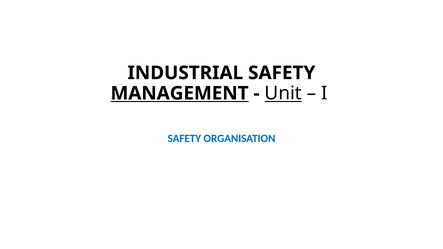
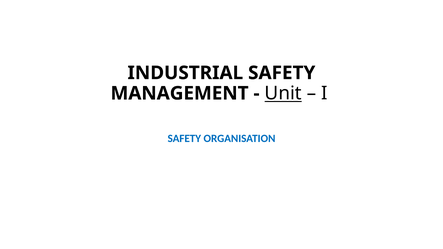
MANAGEMENT underline: present -> none
